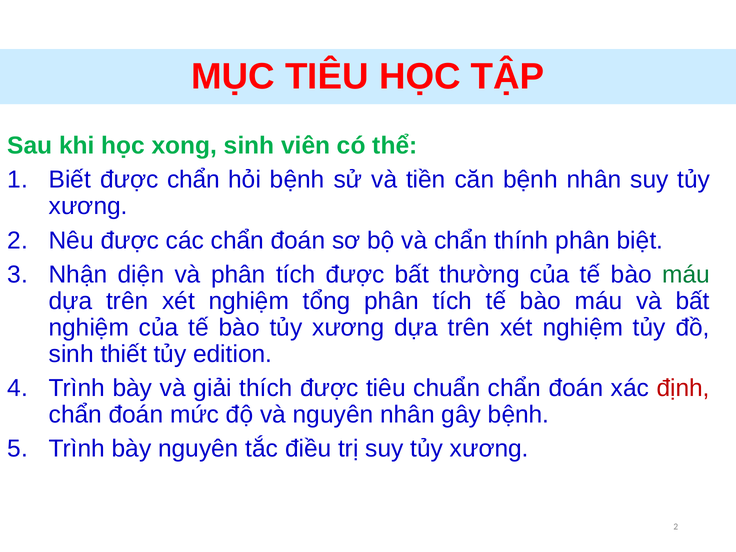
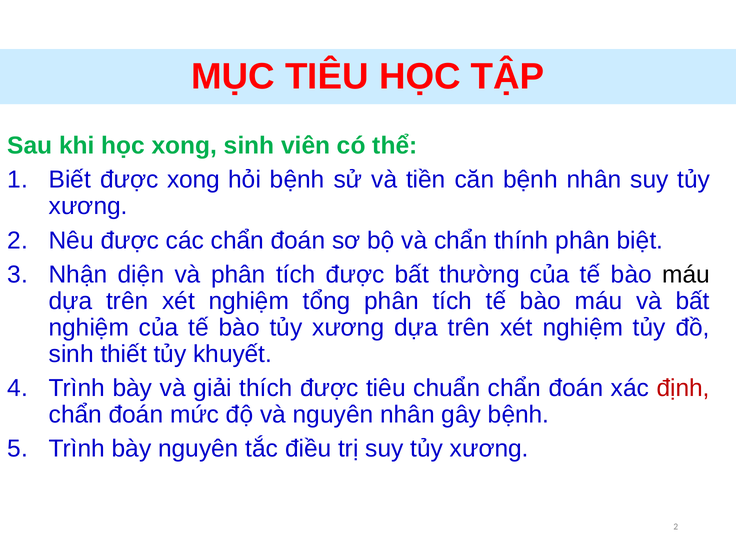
được chẩn: chẩn -> xong
máu at (686, 275) colour: green -> black
edition: edition -> khuyết
